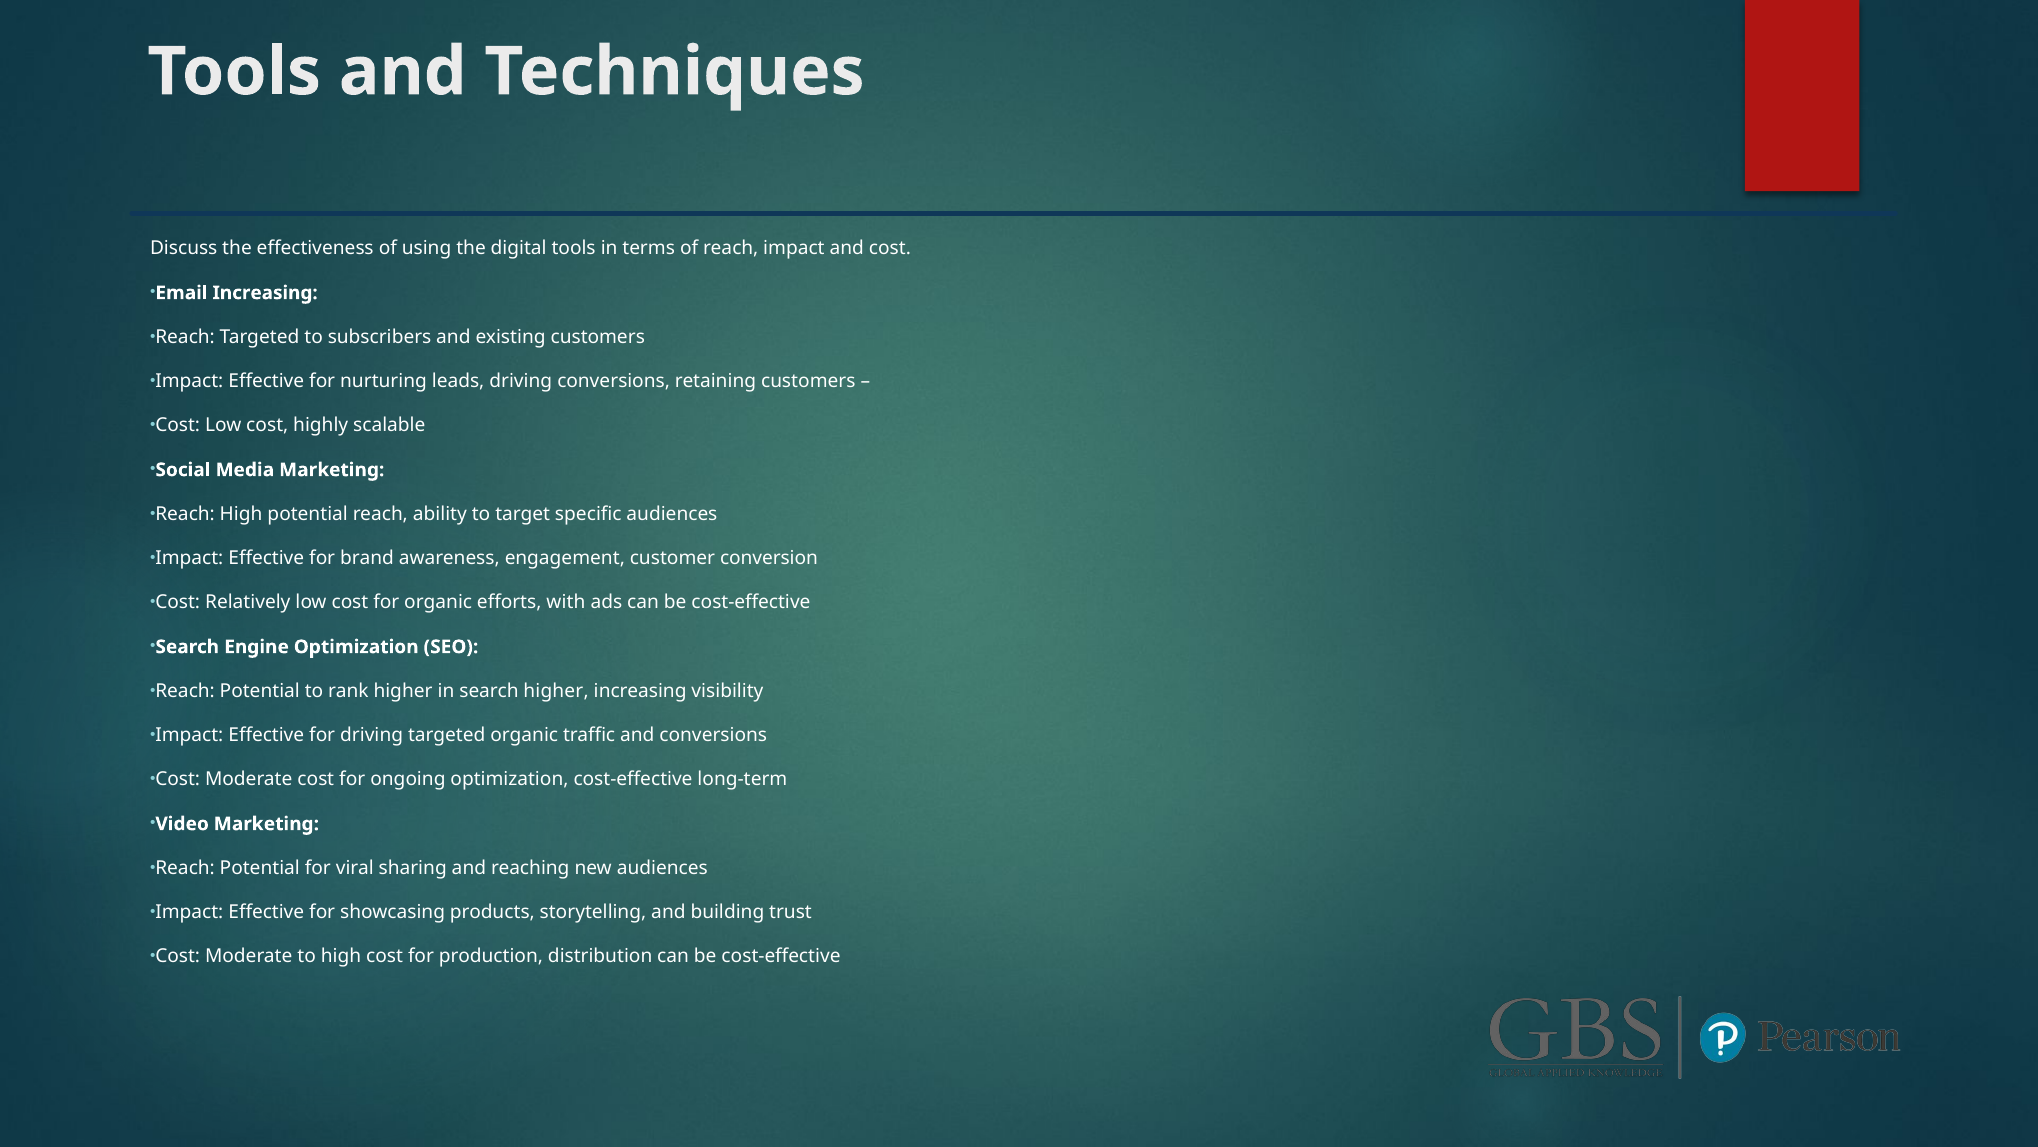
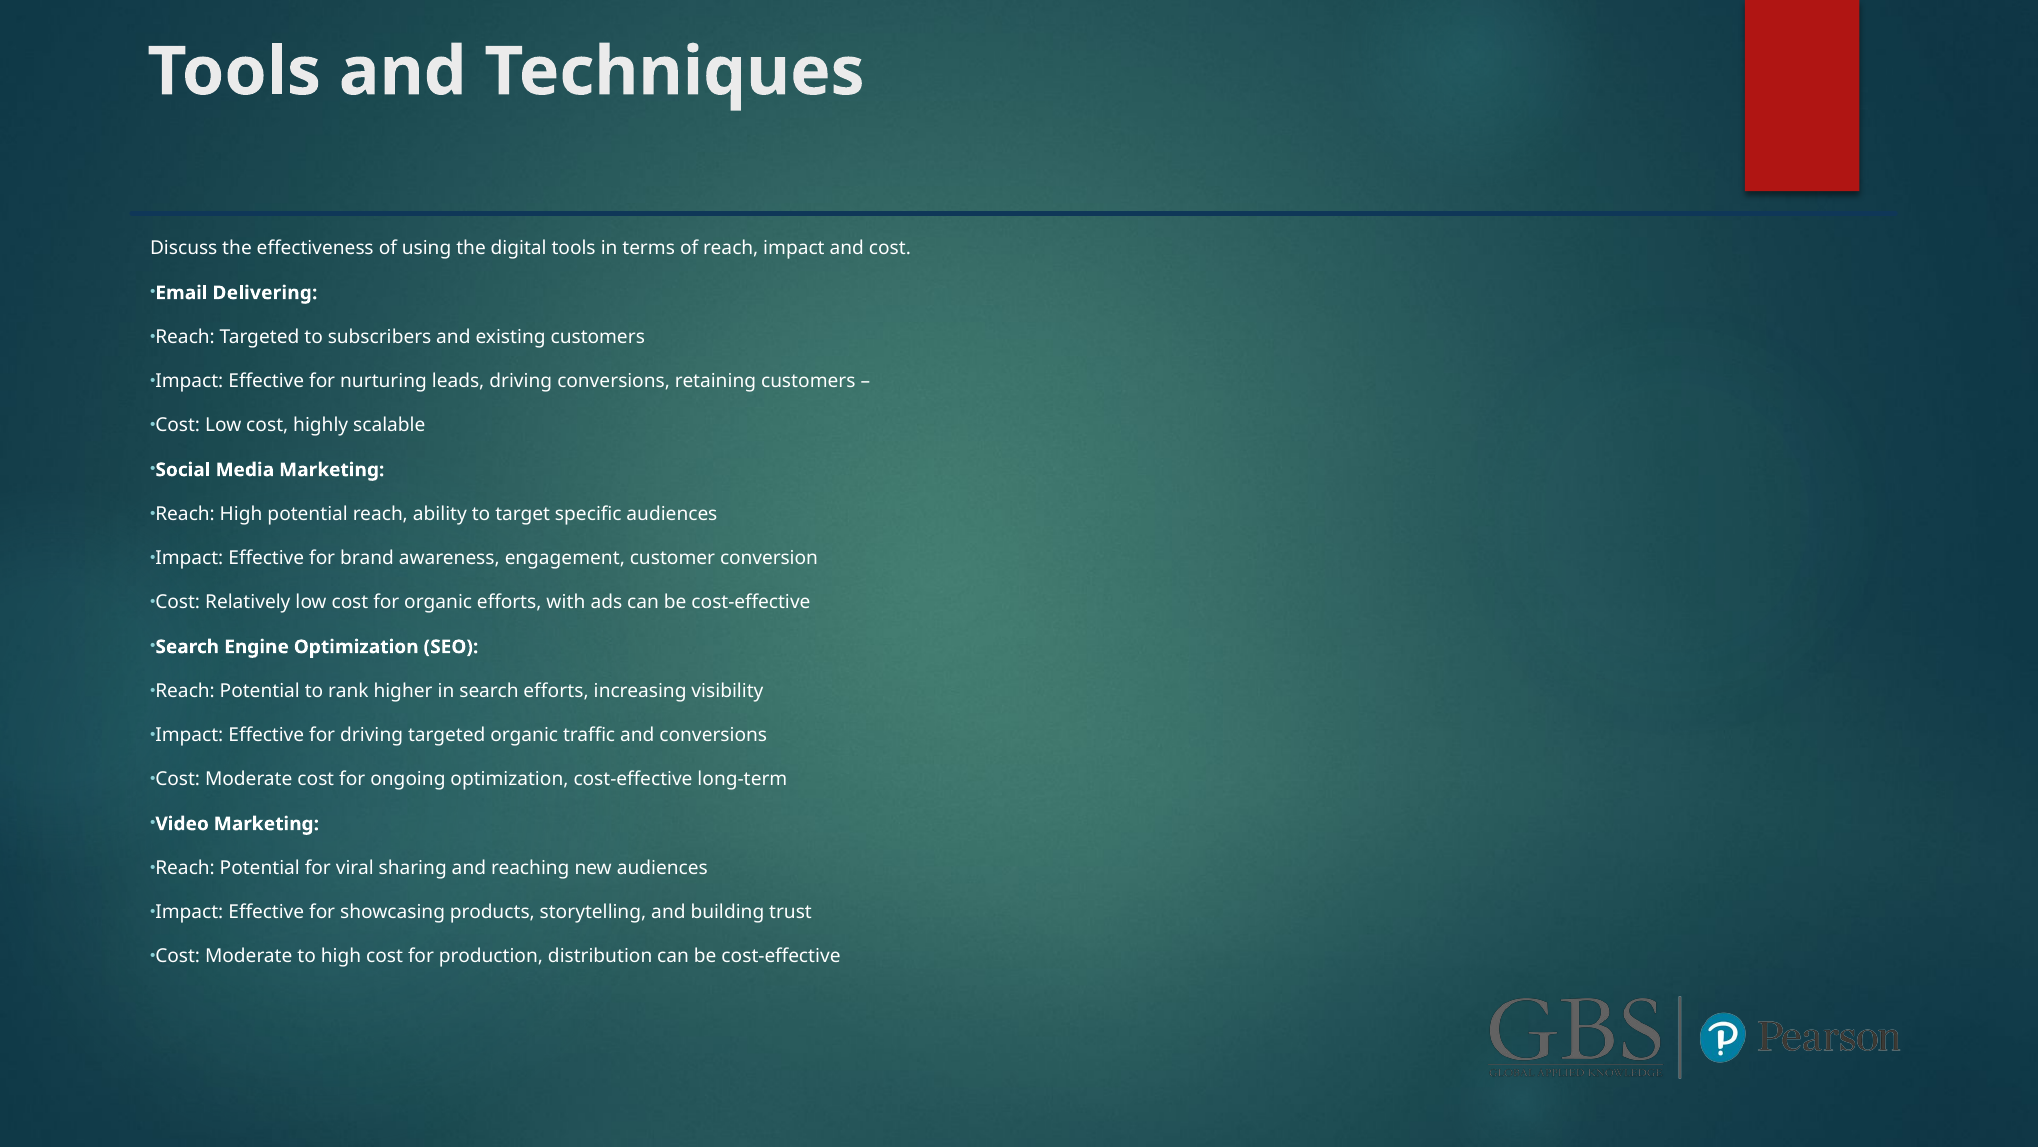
Email Increasing: Increasing -> Delivering
search higher: higher -> efforts
